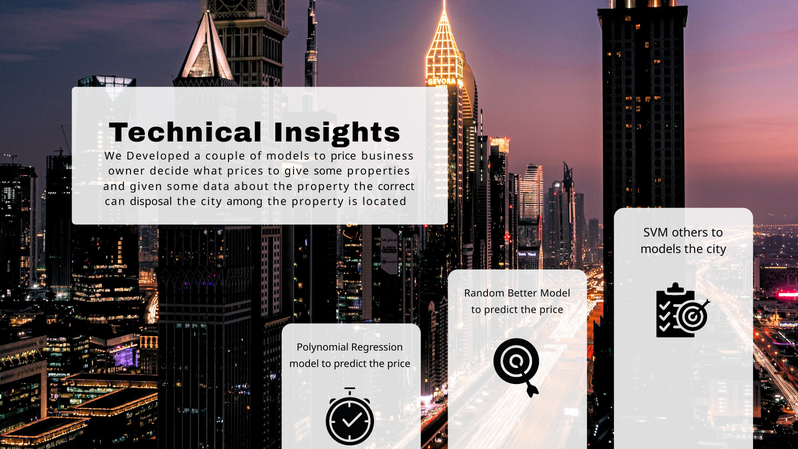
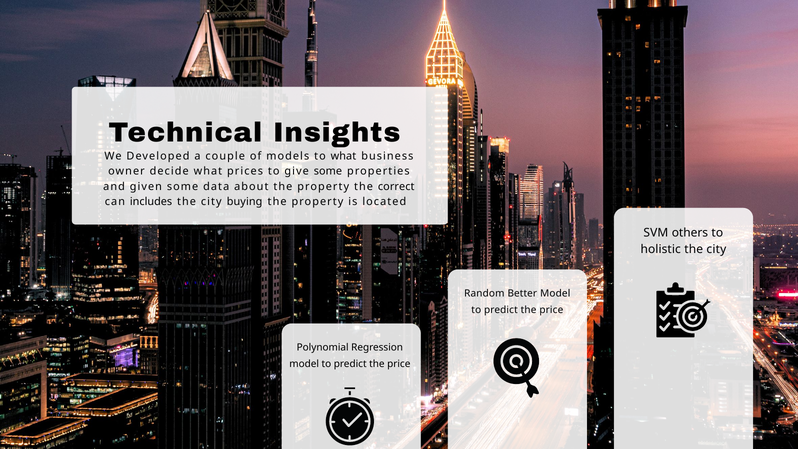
to price: price -> what
disposal: disposal -> includes
among: among -> buying
models at (661, 249): models -> holistic
